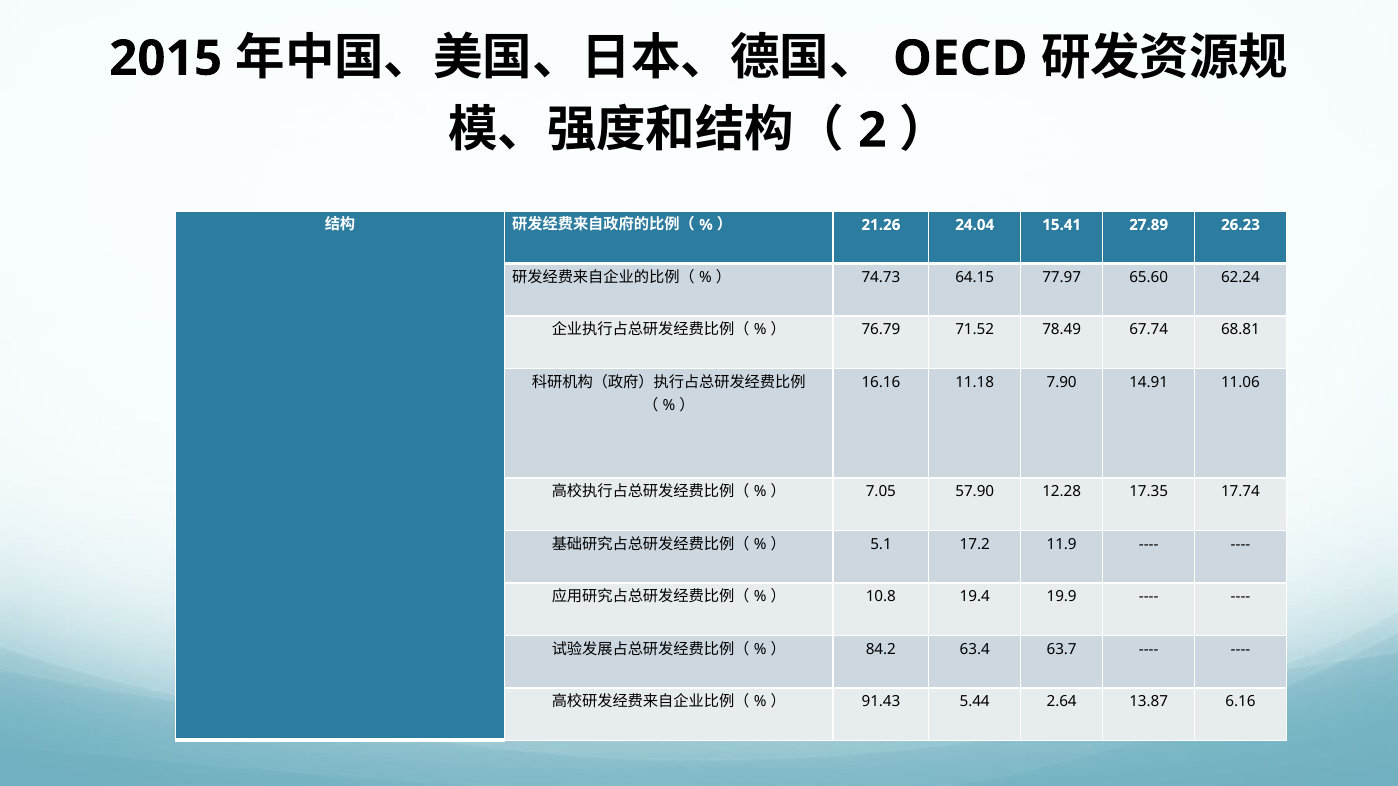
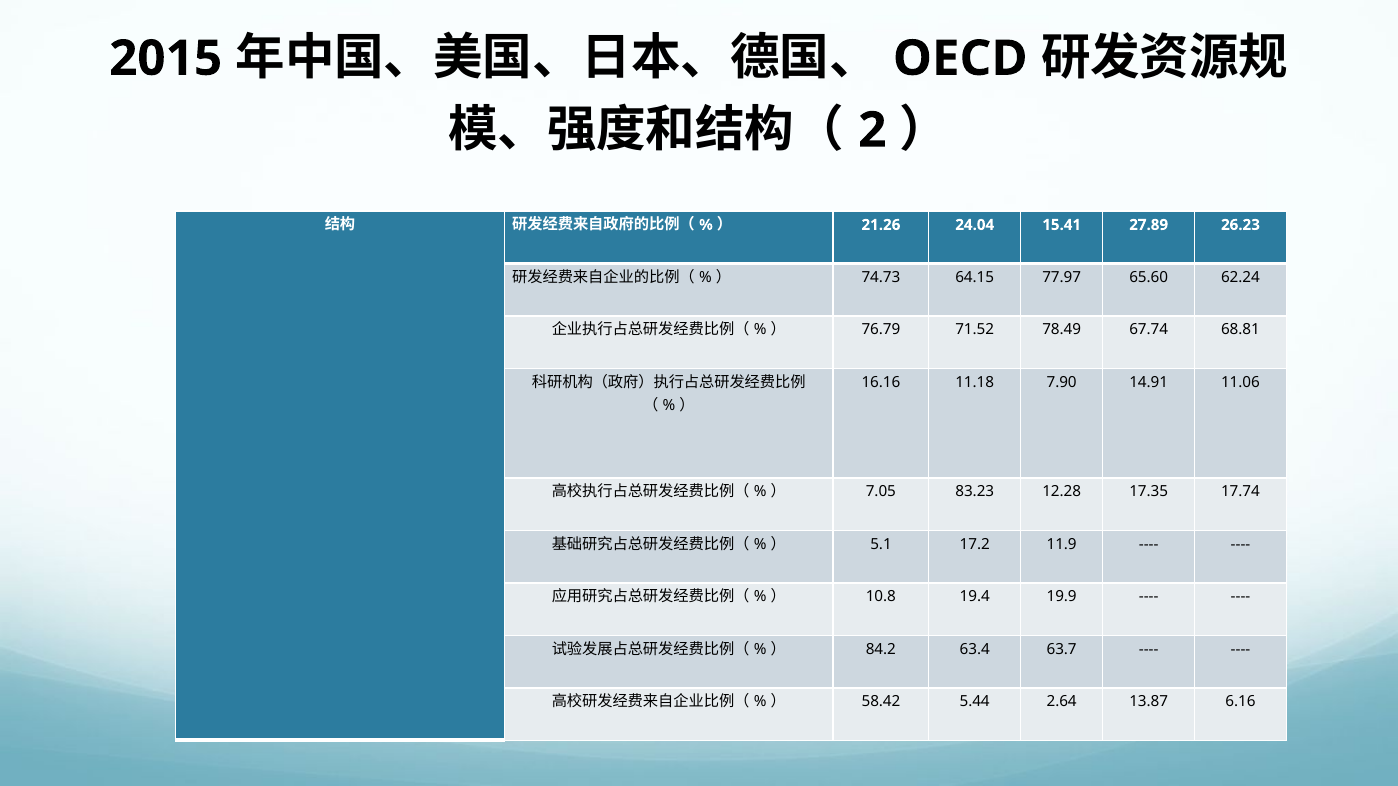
57.90: 57.90 -> 83.23
91.43: 91.43 -> 58.42
